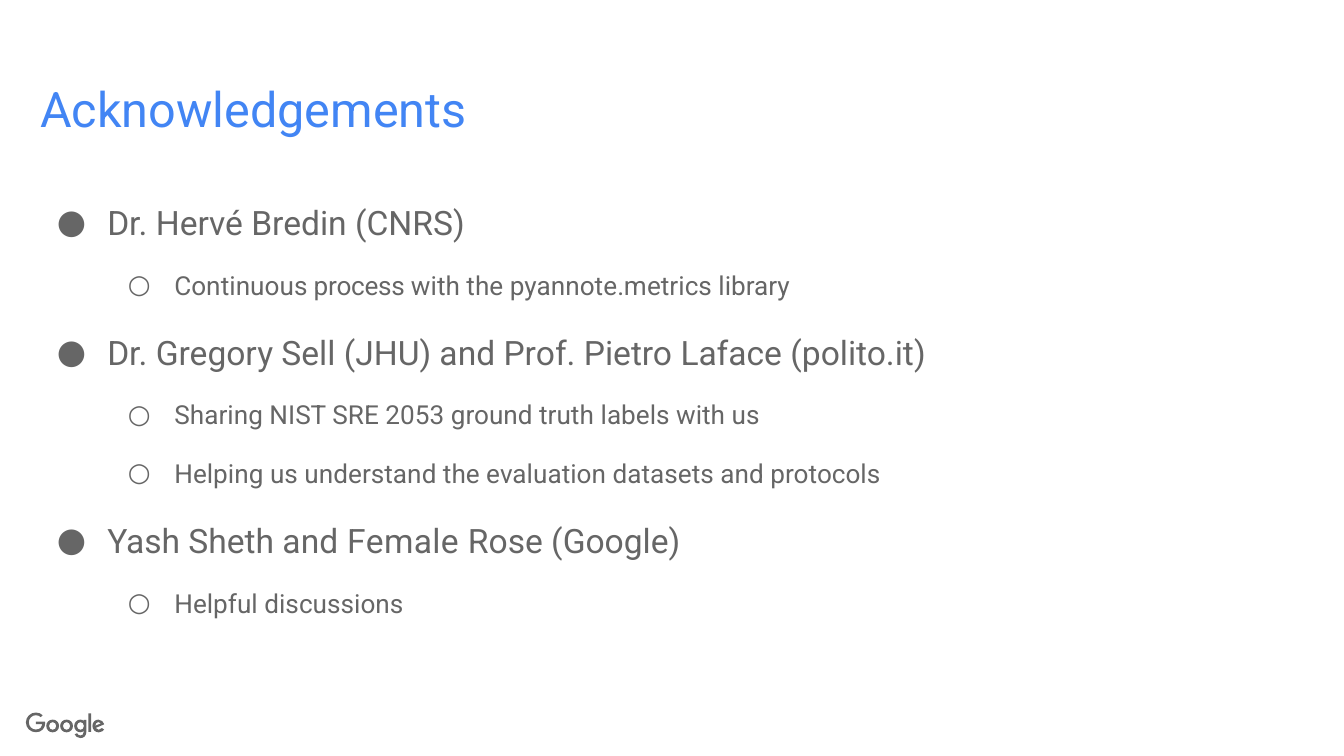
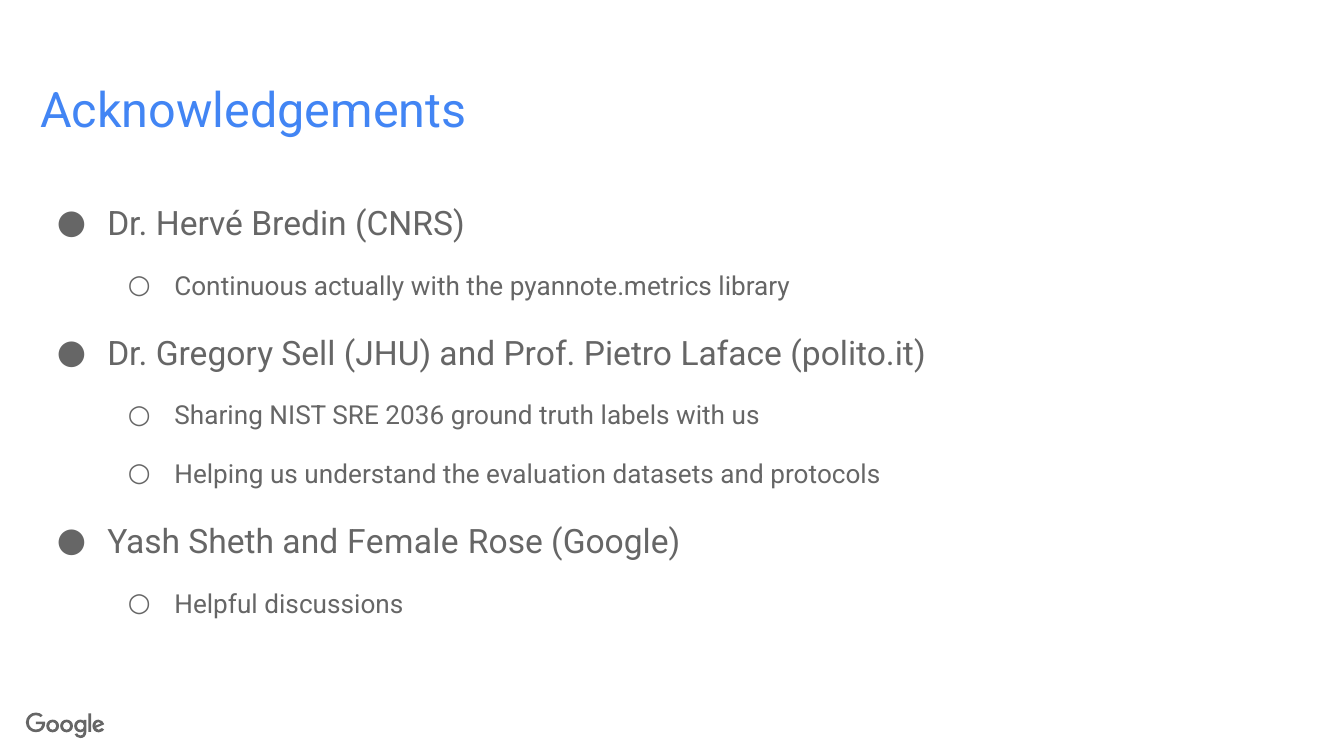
process: process -> actually
2053: 2053 -> 2036
